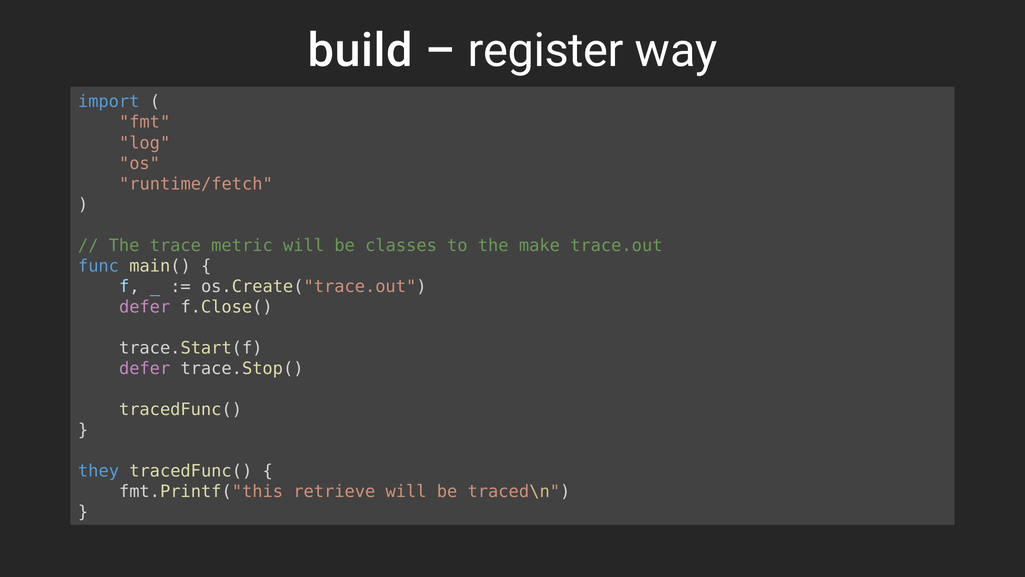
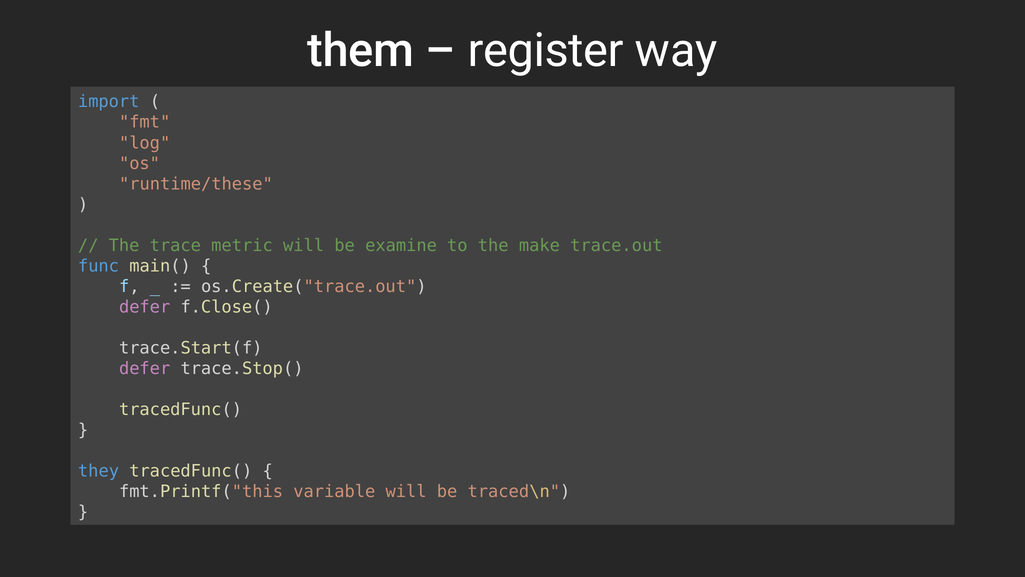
build: build -> them
runtime/fetch: runtime/fetch -> runtime/these
classes: classes -> examine
retrieve: retrieve -> variable
